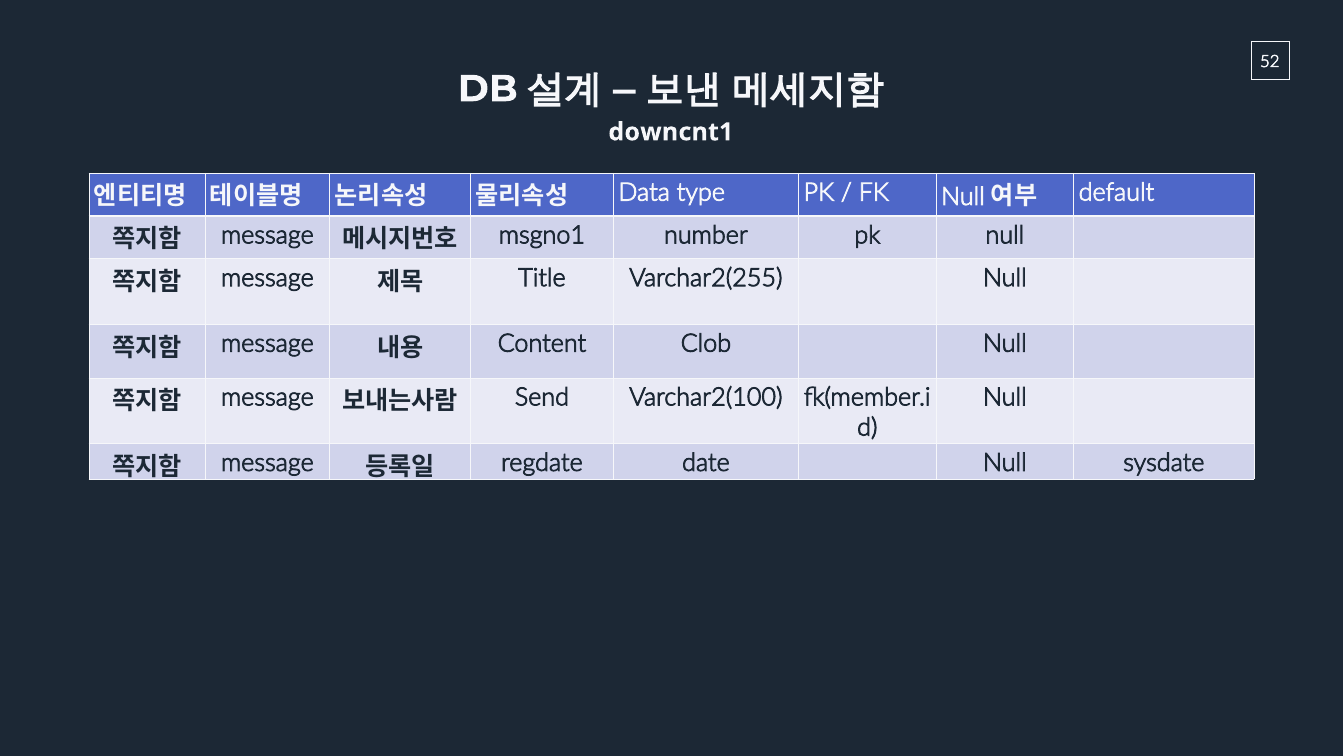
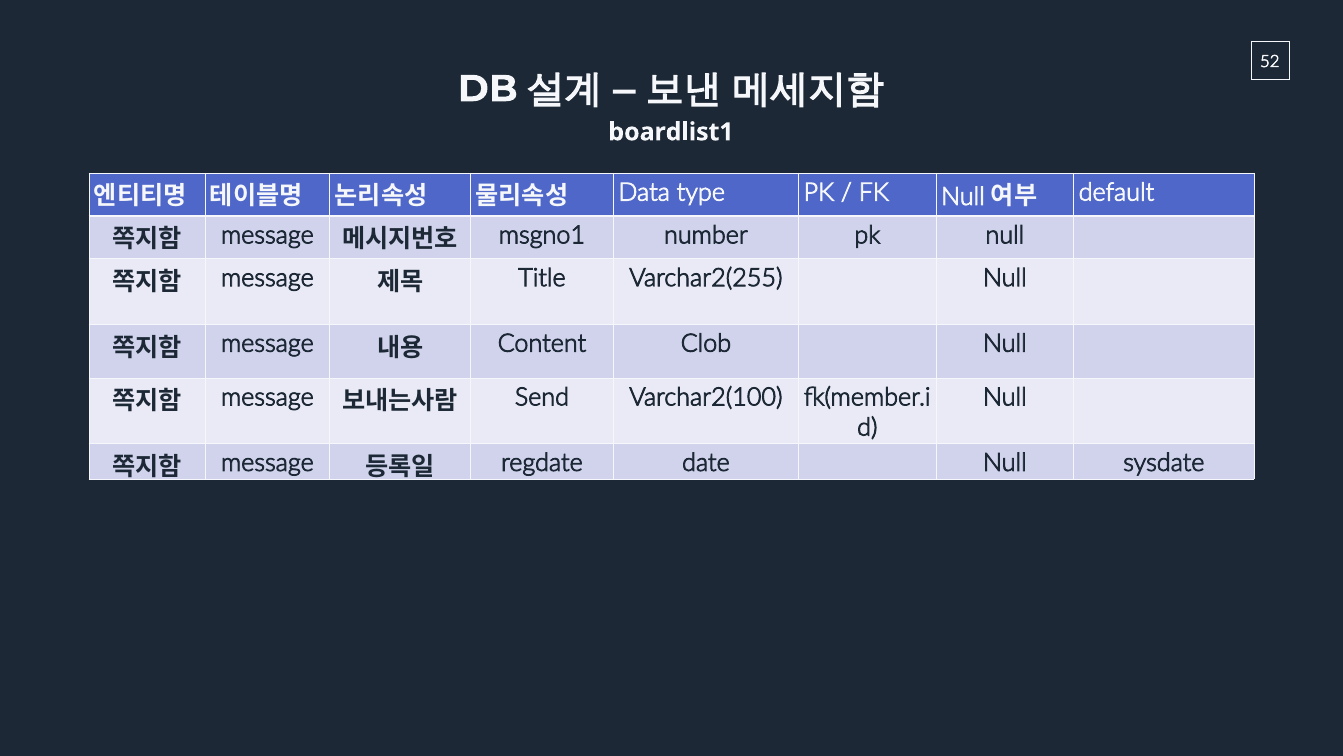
downcnt1: downcnt1 -> boardlist1
